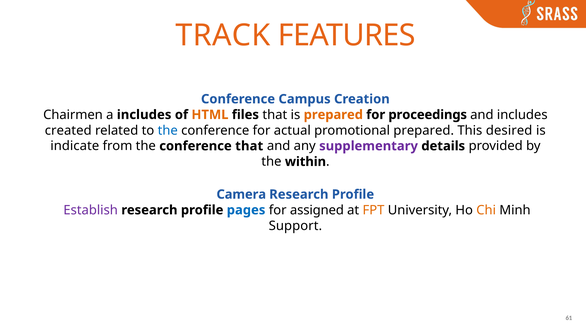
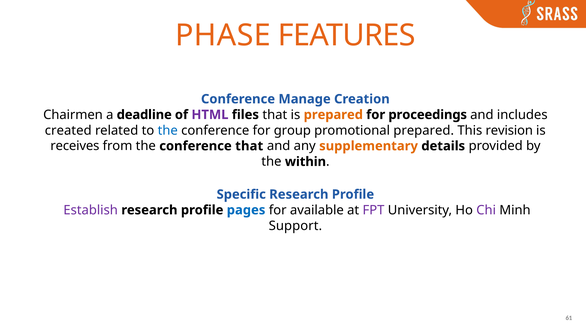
TRACK: TRACK -> PHASE
Campus: Campus -> Manage
a includes: includes -> deadline
HTML colour: orange -> purple
actual: actual -> group
desired: desired -> revision
indicate: indicate -> receives
supplementary colour: purple -> orange
Camera: Camera -> Specific
assigned: assigned -> available
FPT colour: orange -> purple
Chi colour: orange -> purple
